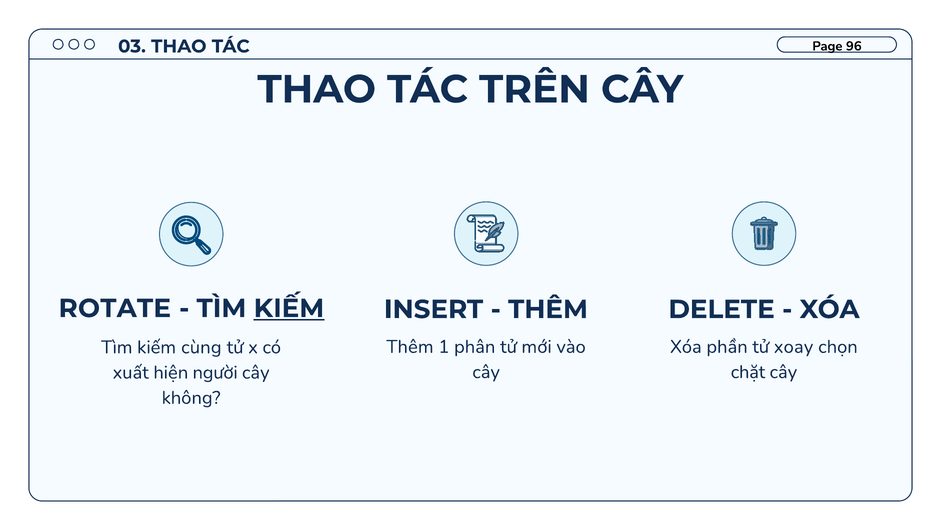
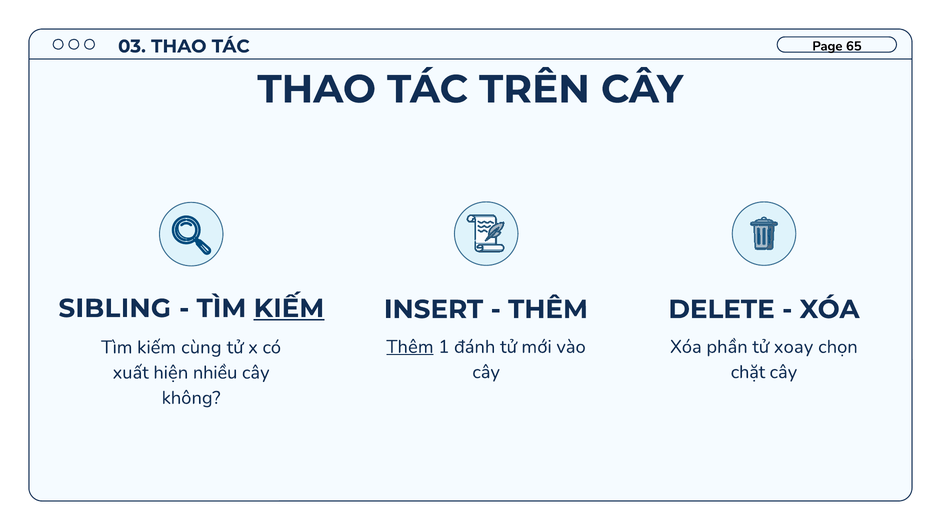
96: 96 -> 65
ROTATE: ROTATE -> SIBLING
Thêm at (410, 346) underline: none -> present
phân: phân -> đánh
người: người -> nhiều
